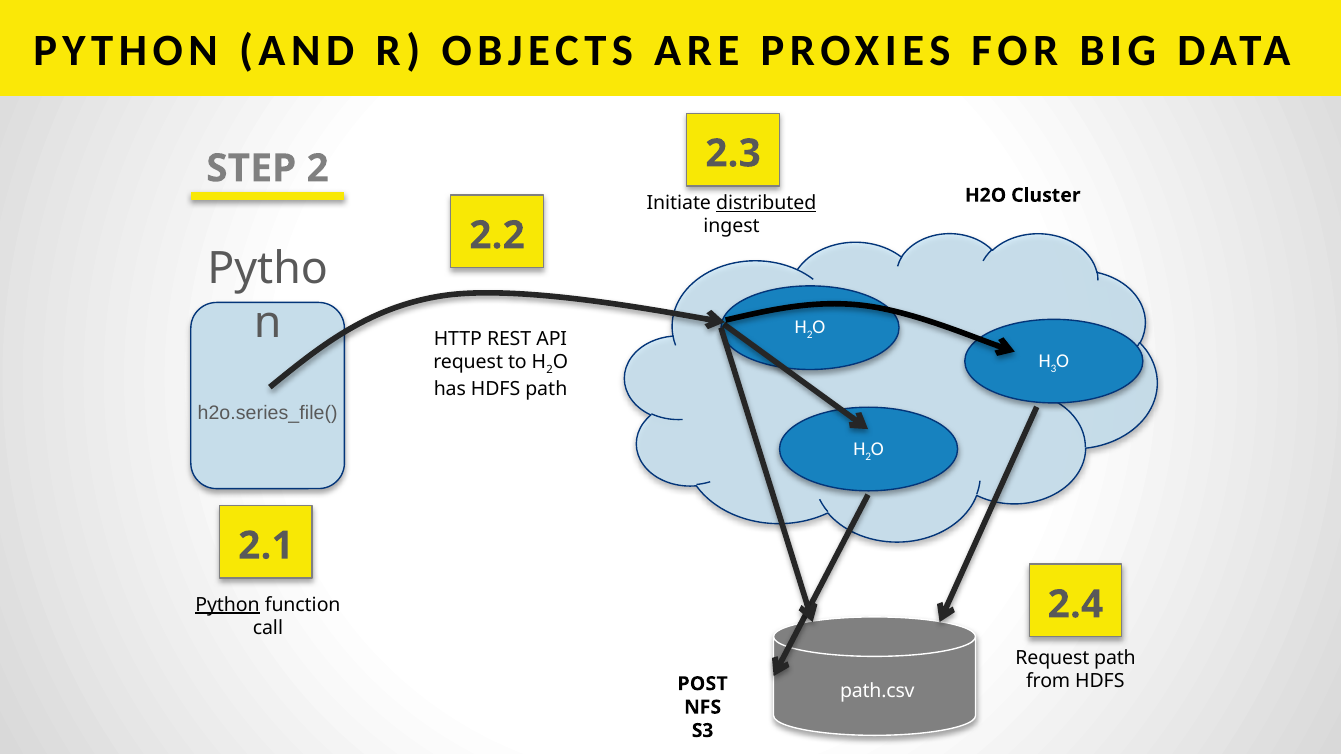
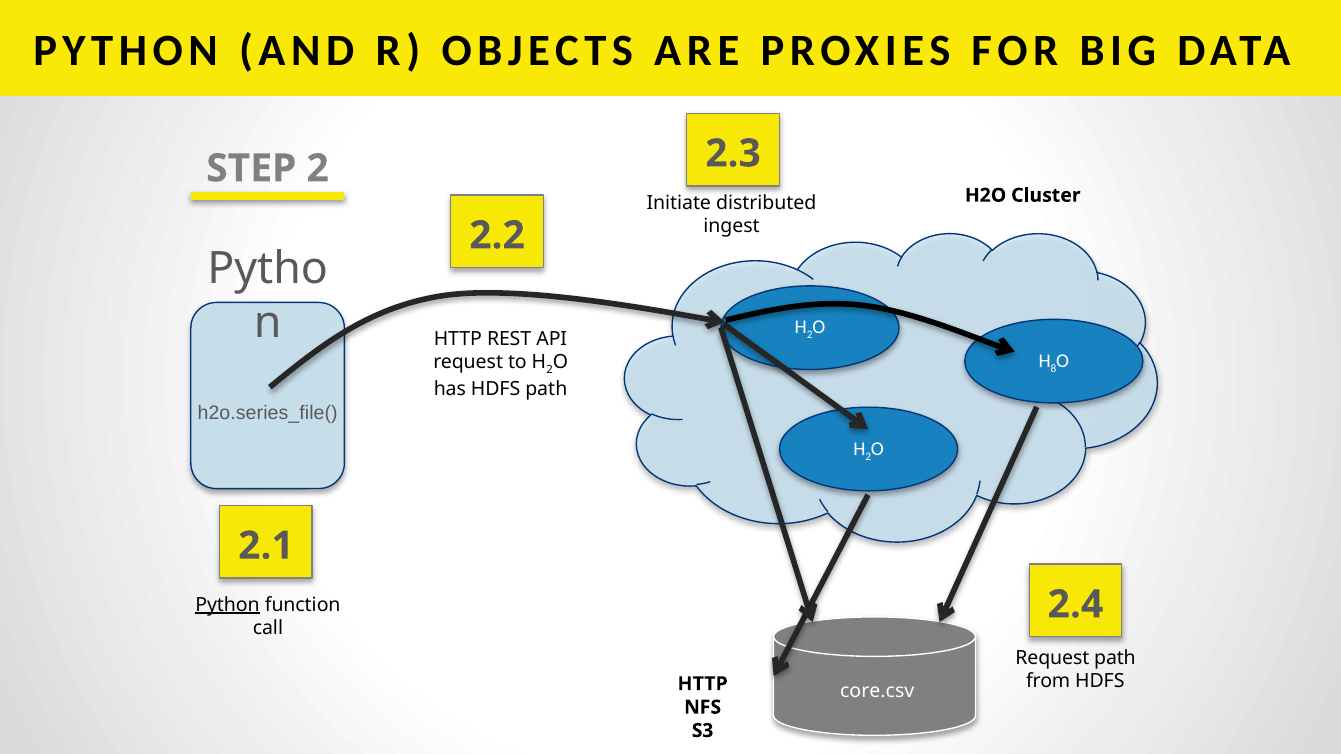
distributed underline: present -> none
3: 3 -> 8
POST at (703, 684): POST -> HTTP
path.csv: path.csv -> core.csv
